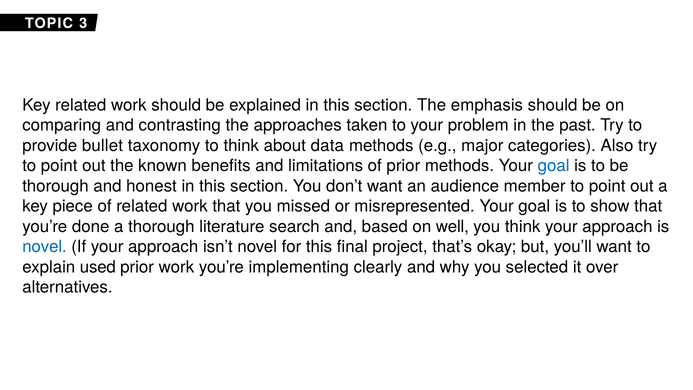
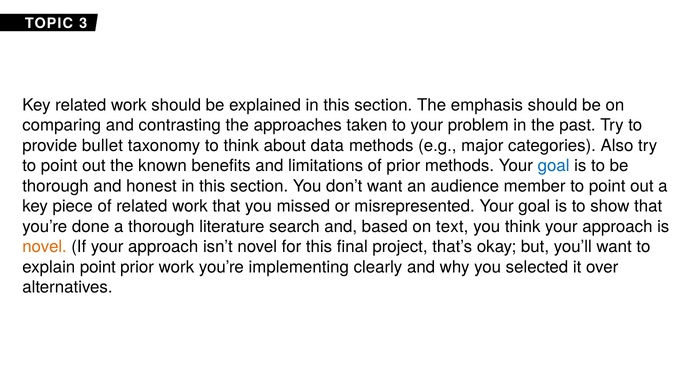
well: well -> text
novel at (45, 247) colour: blue -> orange
explain used: used -> point
